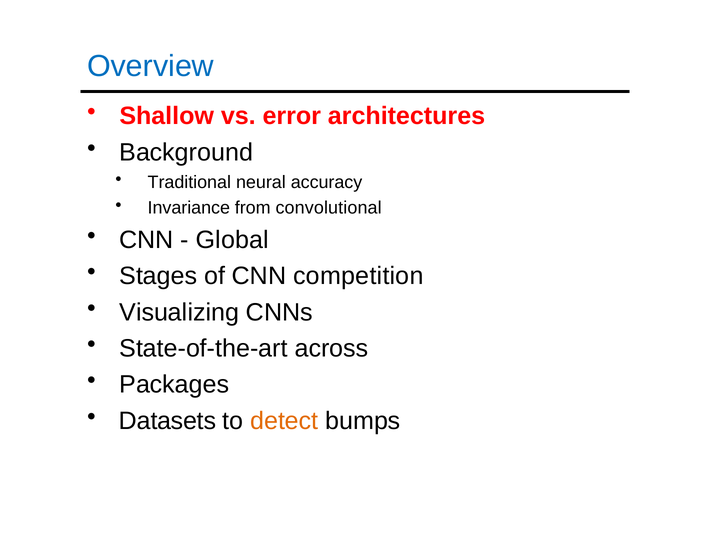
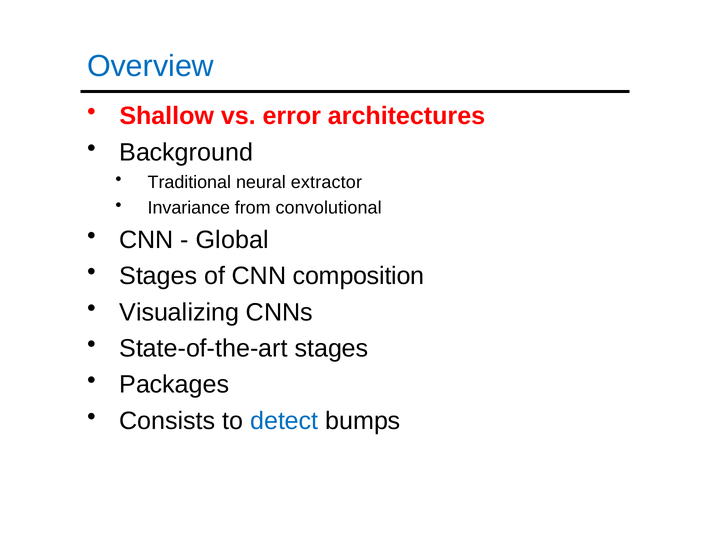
accuracy: accuracy -> extractor
competition: competition -> composition
State-of-the-art across: across -> stages
Datasets: Datasets -> Consists
detect colour: orange -> blue
